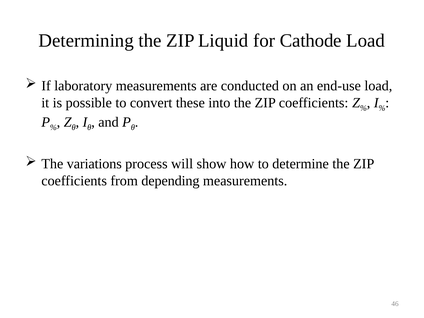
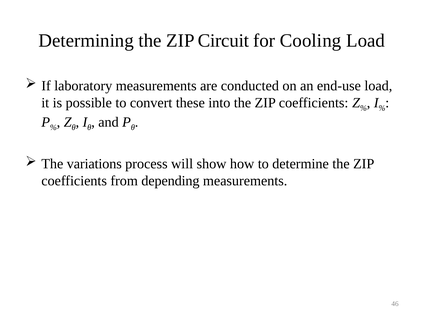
Liquid: Liquid -> Circuit
Cathode: Cathode -> Cooling
